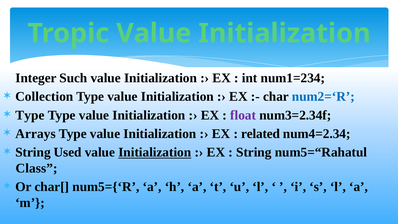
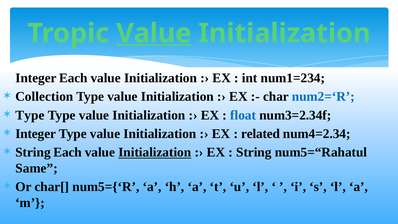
Value at (154, 33) underline: none -> present
Integer Such: Such -> Each
float colour: purple -> blue
Arrays at (36, 134): Arrays -> Integer
String Used: Used -> Each
Class: Class -> Same
